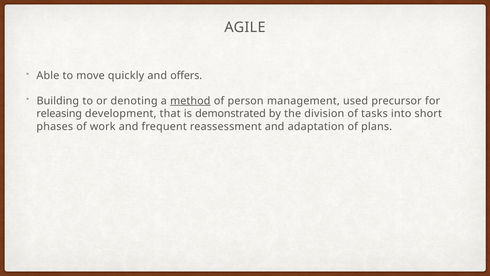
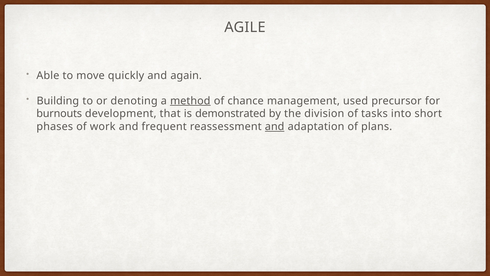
offers: offers -> again
person: person -> chance
releasing: releasing -> burnouts
and at (275, 126) underline: none -> present
